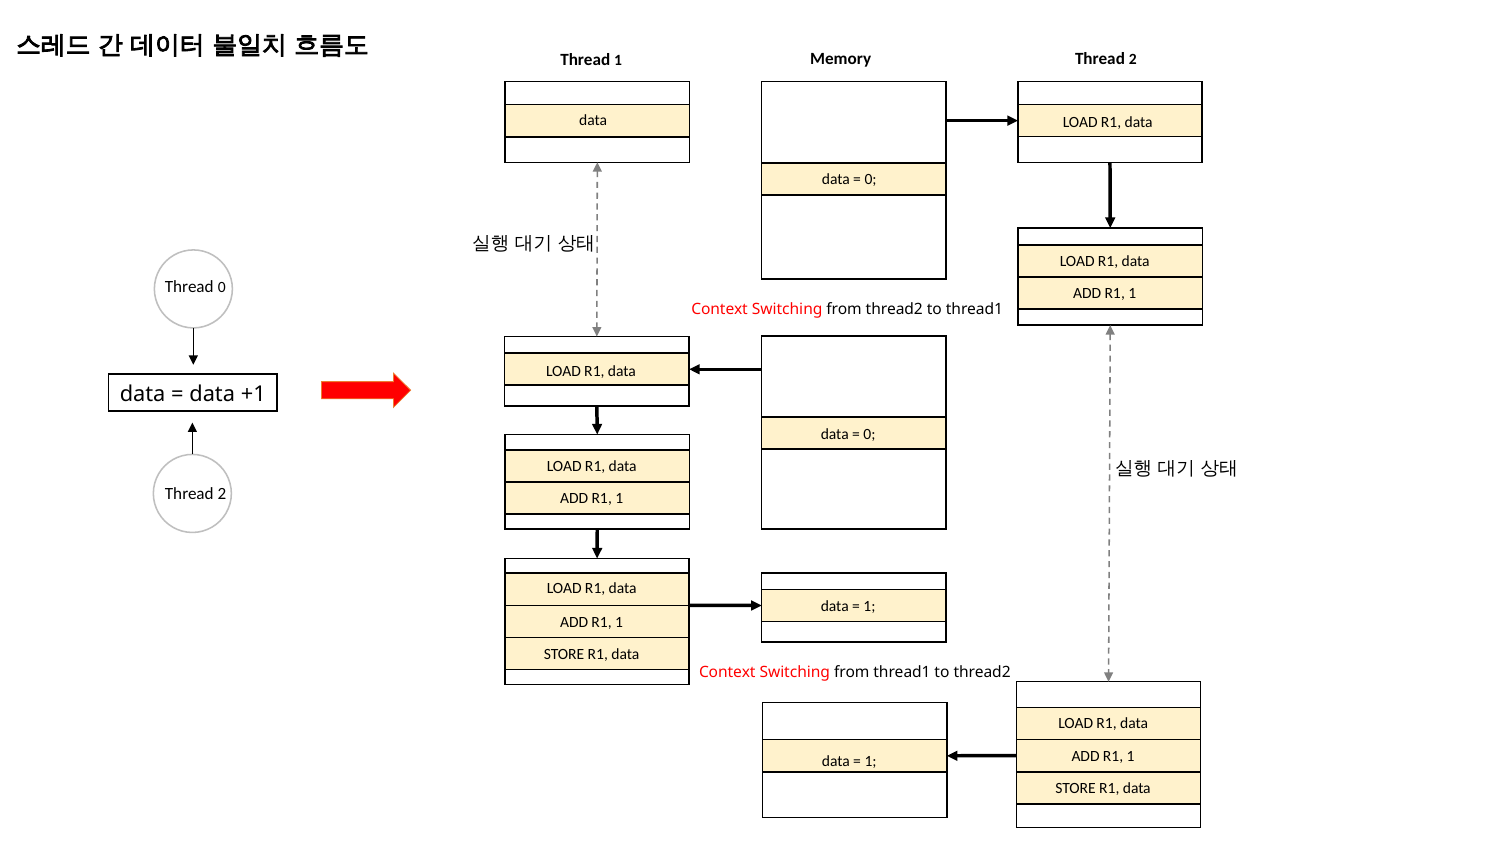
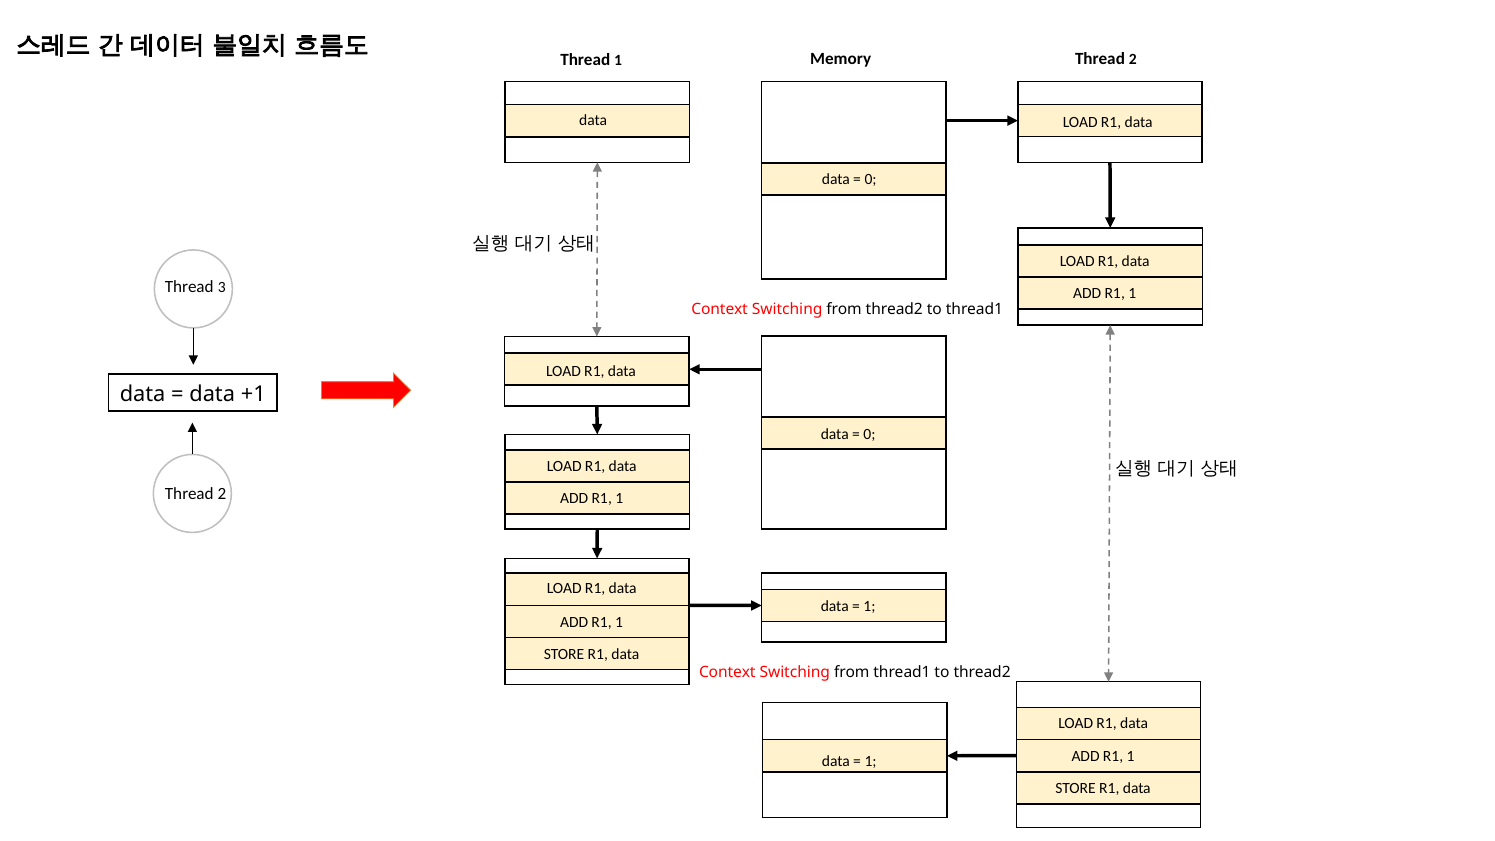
Thread 0: 0 -> 3
